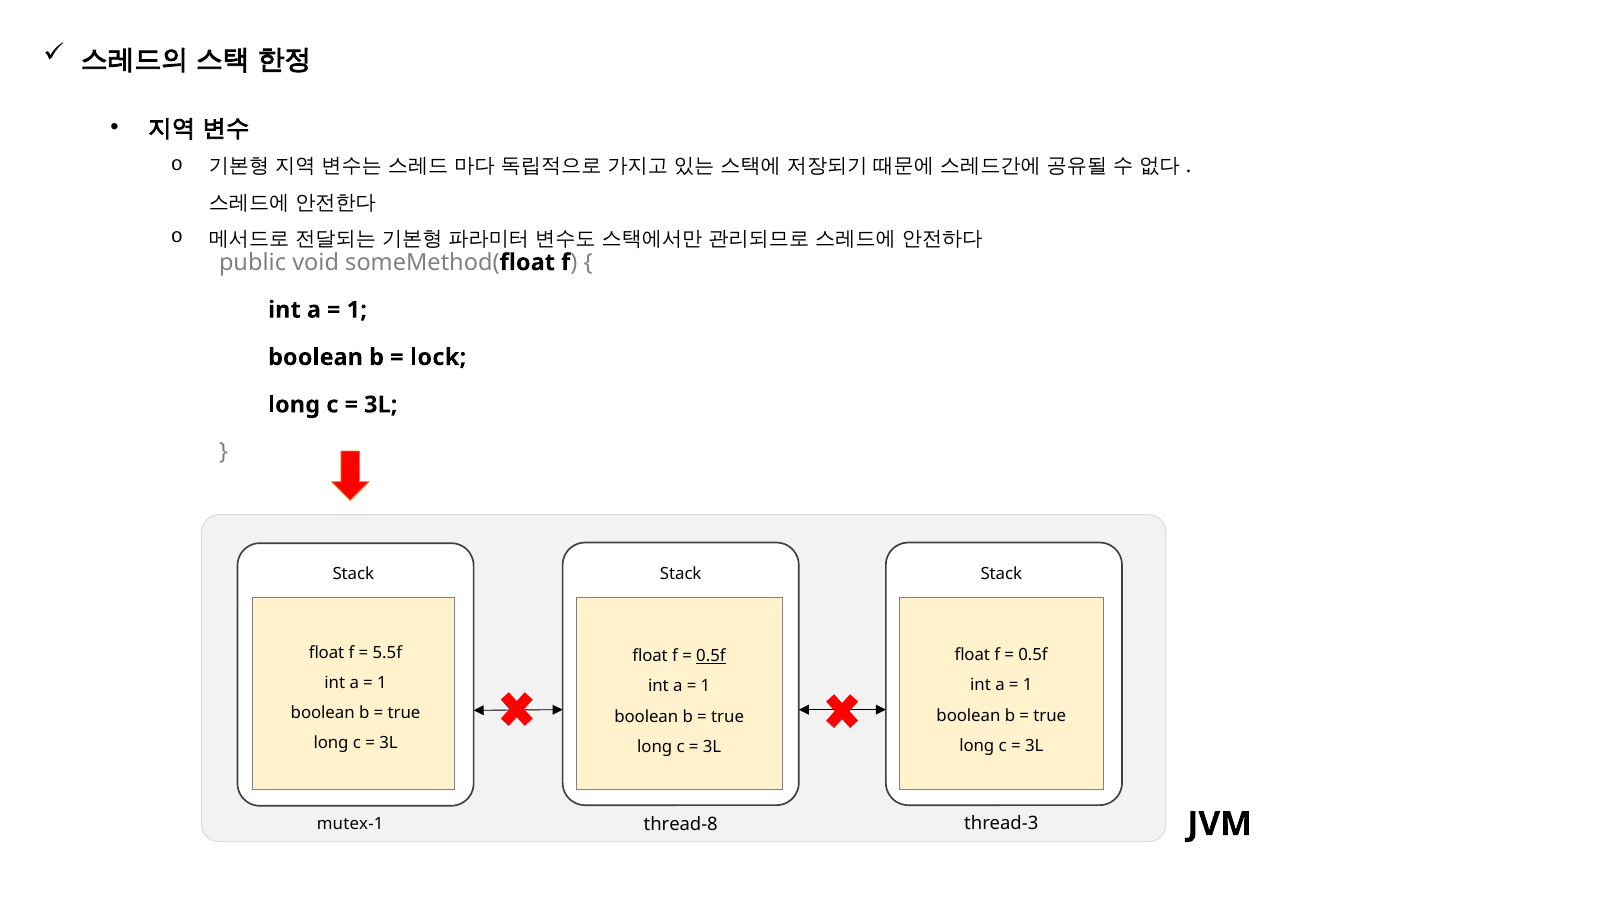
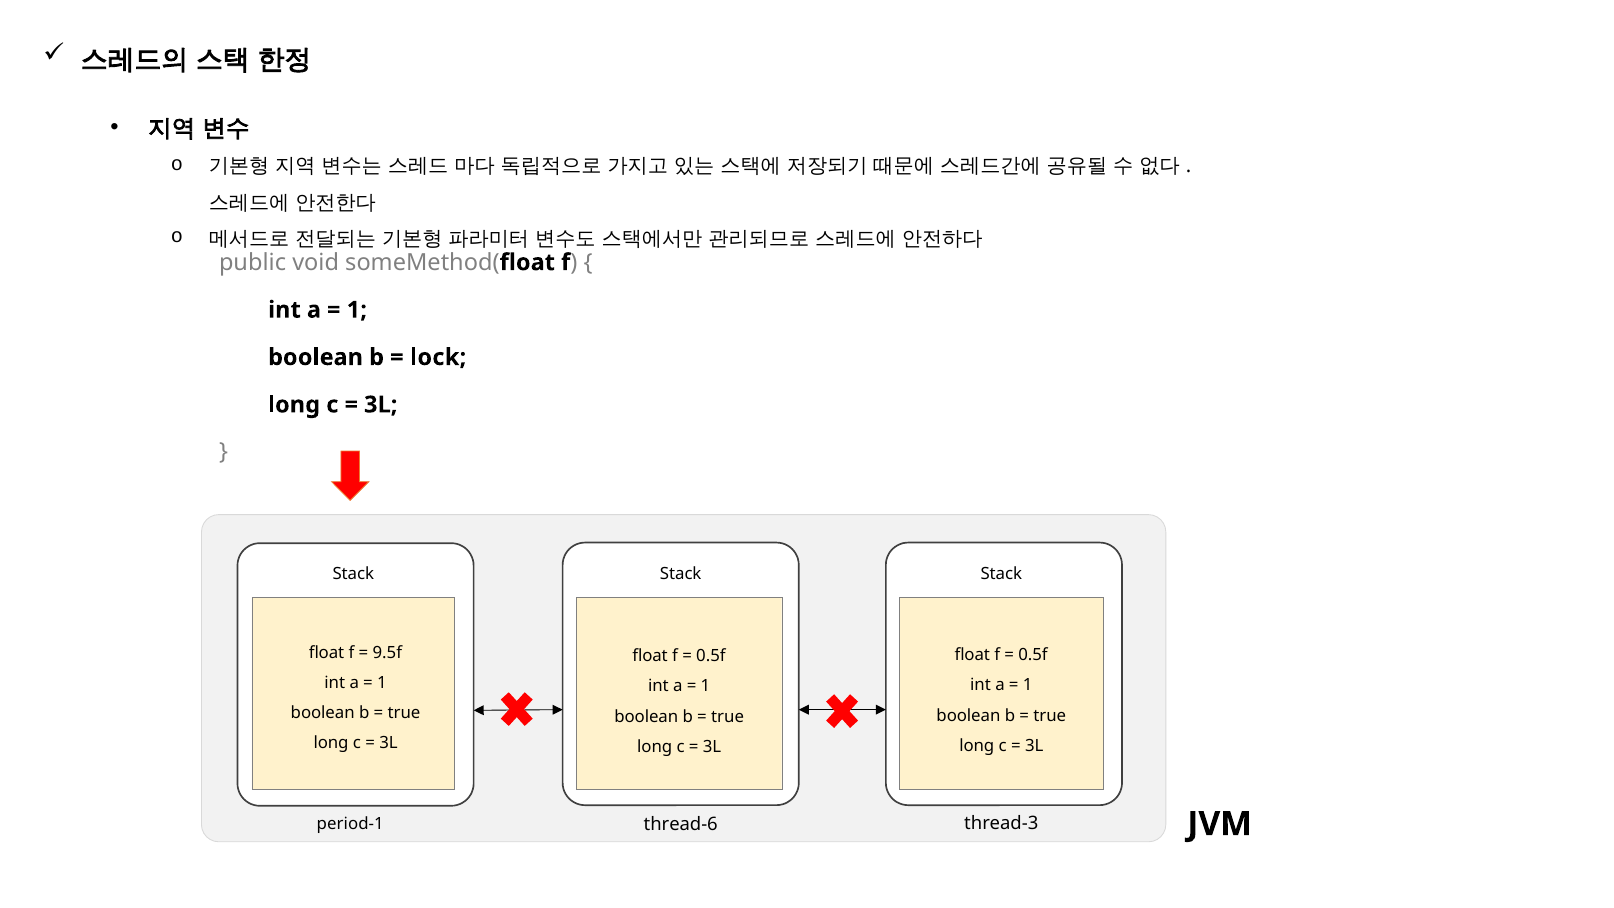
5.5f: 5.5f -> 9.5f
0.5f at (711, 656) underline: present -> none
mutex-1: mutex-1 -> period-1
thread-8: thread-8 -> thread-6
